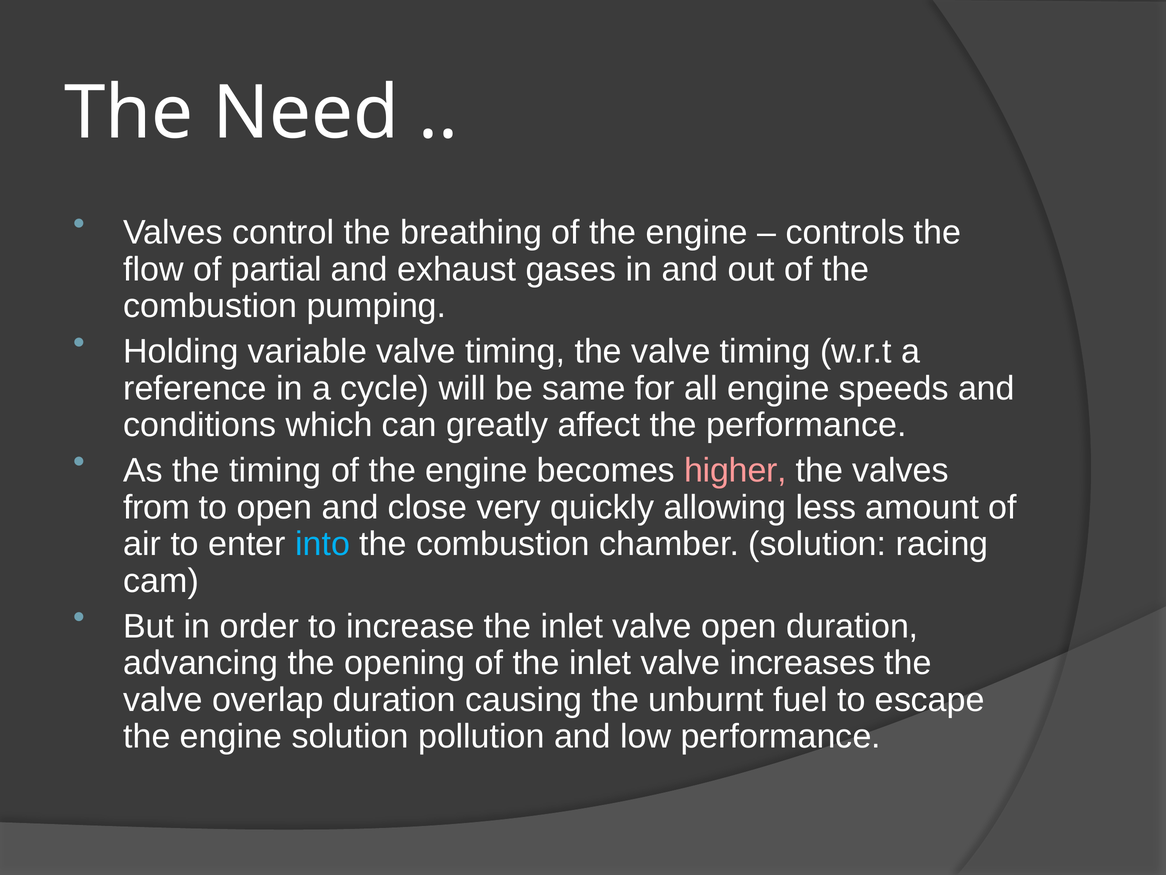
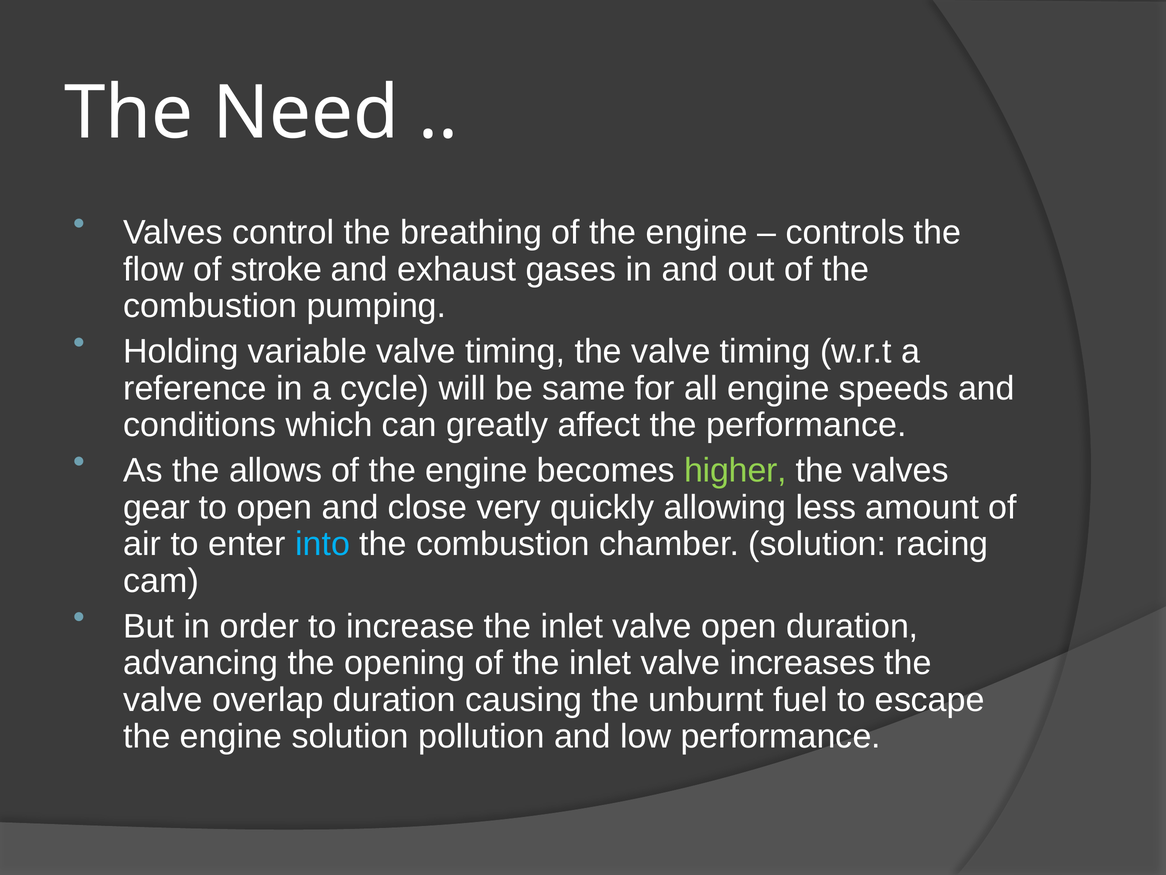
partial: partial -> stroke
the timing: timing -> allows
higher colour: pink -> light green
from: from -> gear
